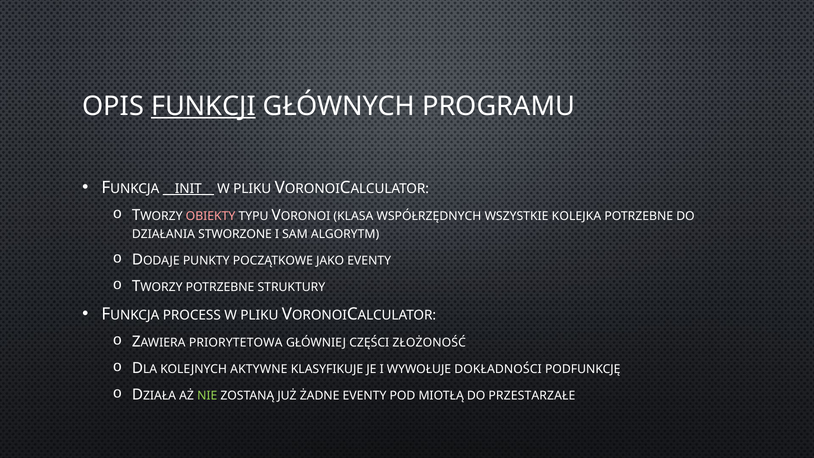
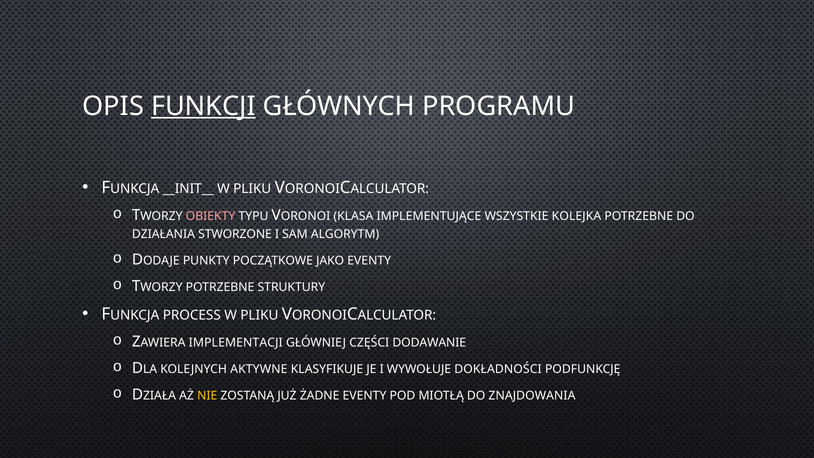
__INIT__ underline: present -> none
WSPÓŁRZĘDNYCH: WSPÓŁRZĘDNYCH -> IMPLEMENTUJĄCE
PRIORYTETOWA: PRIORYTETOWA -> IMPLEMENTACJI
ZŁOŻONOŚĆ: ZŁOŻONOŚĆ -> DODAWANIE
NIE colour: light green -> yellow
PRZESTARZAŁE: PRZESTARZAŁE -> ZNAJDOWANIA
